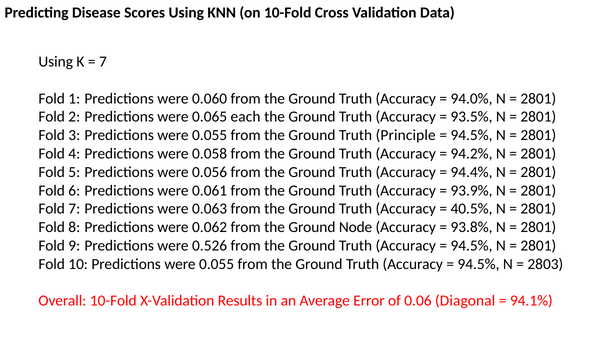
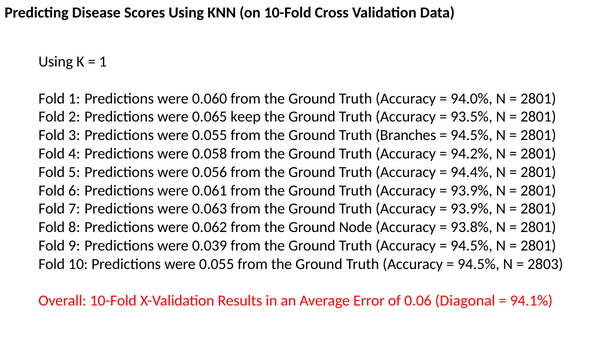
7 at (103, 62): 7 -> 1
each: each -> keep
Principle: Principle -> Branches
40.5% at (471, 209): 40.5% -> 93.9%
0.526: 0.526 -> 0.039
